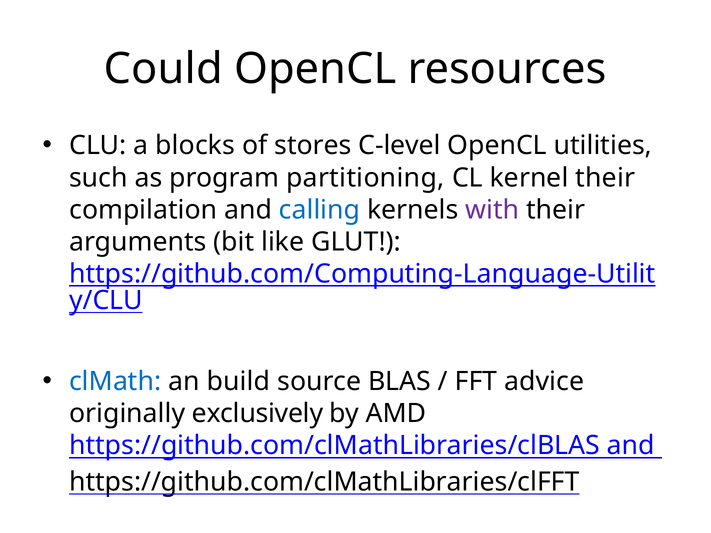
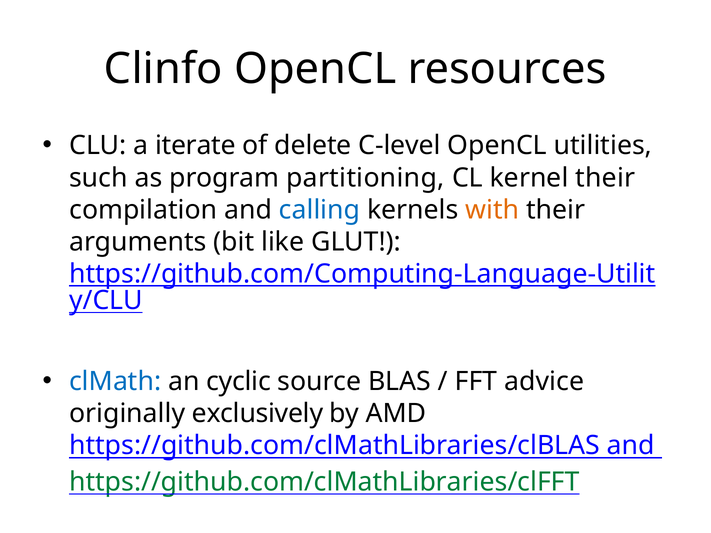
Could: Could -> Clinfo
blocks: blocks -> iterate
stores: stores -> delete
with colour: purple -> orange
build: build -> cyclic
https://github.com/clMathLibraries/clFFT colour: black -> green
